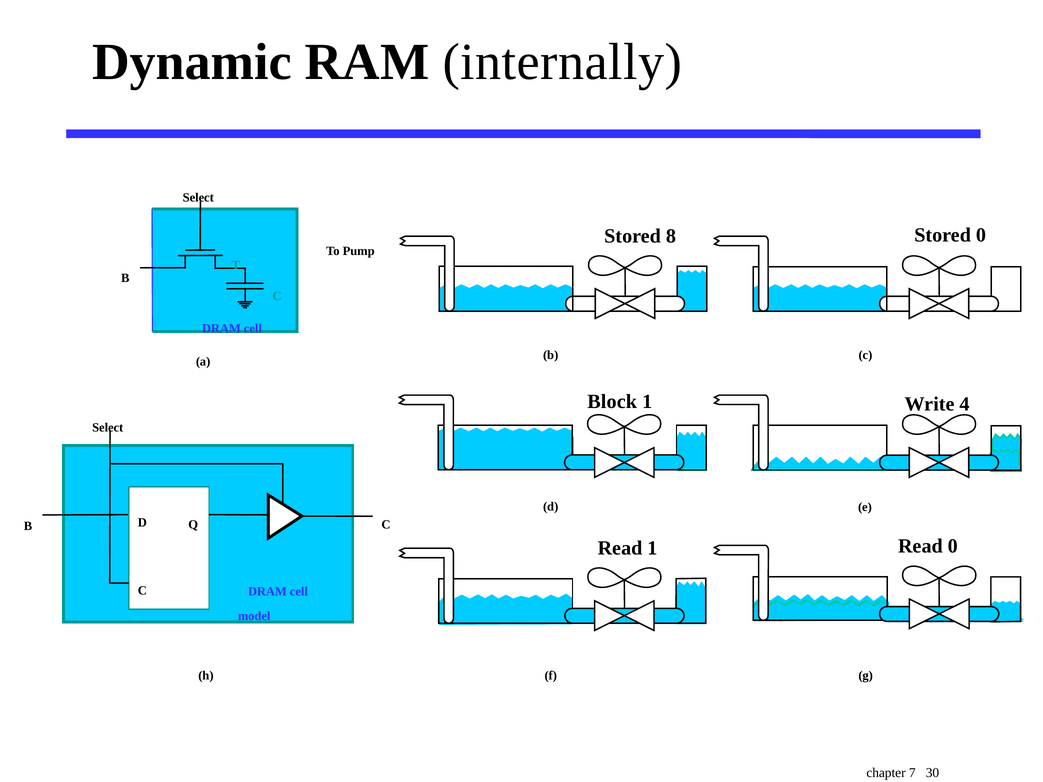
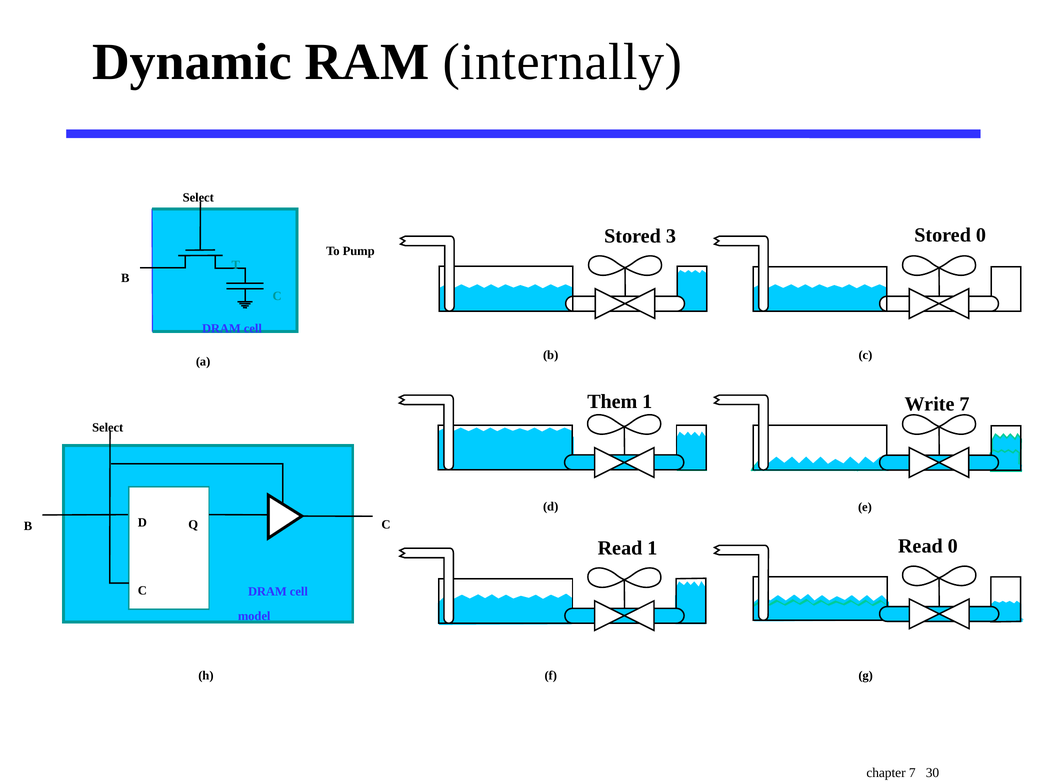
8: 8 -> 3
Block: Block -> Them
Write 4: 4 -> 7
